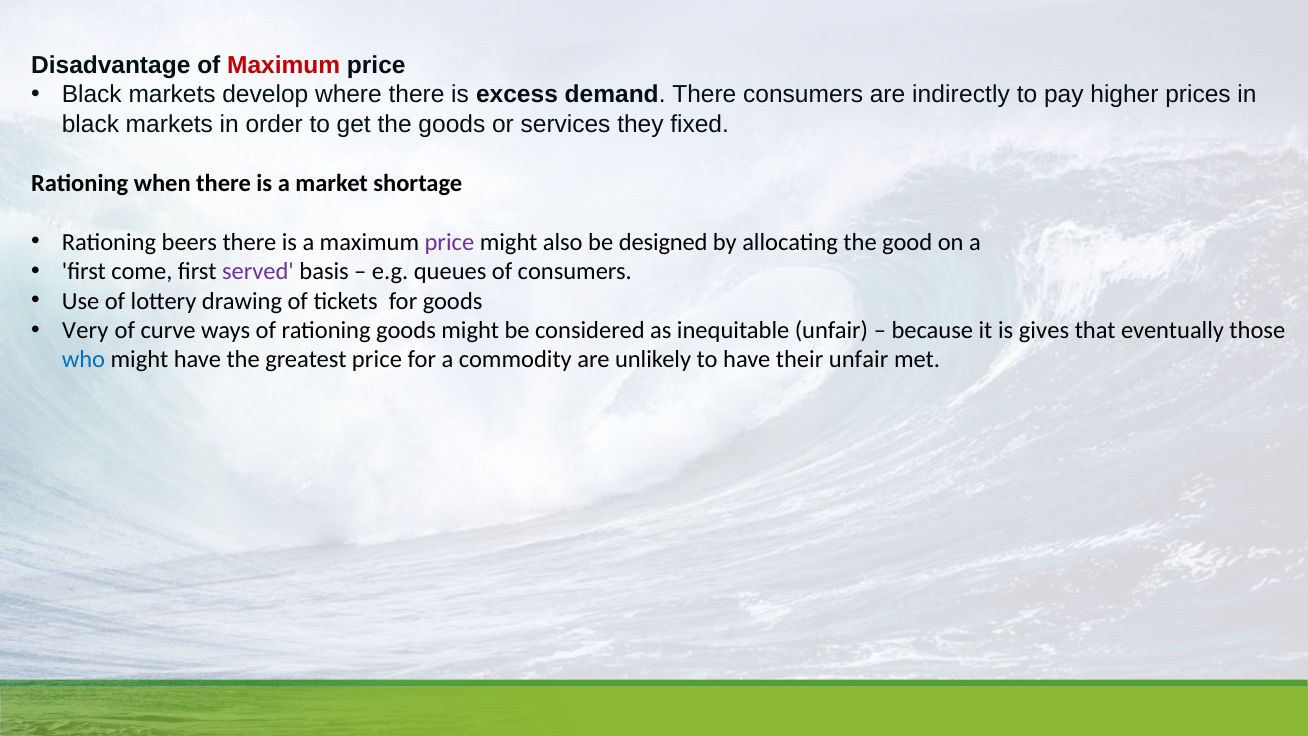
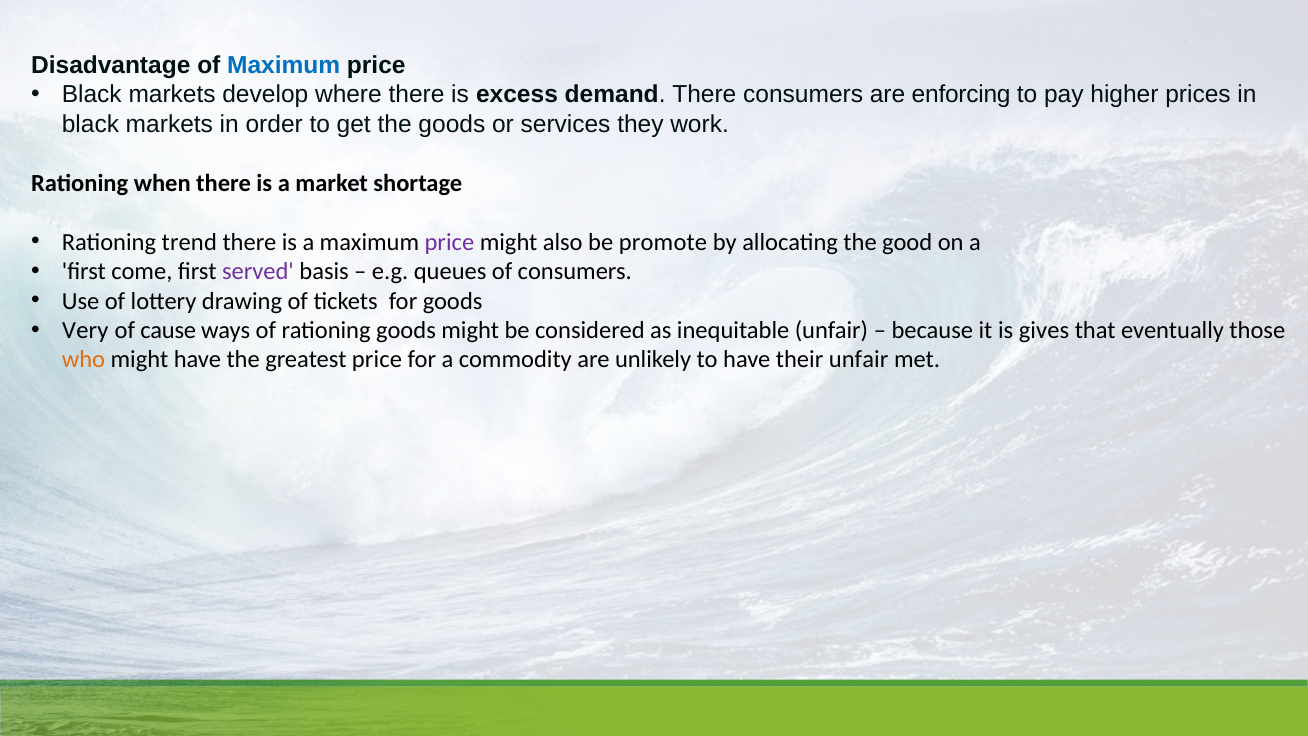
Maximum at (284, 65) colour: red -> blue
indirectly: indirectly -> enforcing
fixed: fixed -> work
beers: beers -> trend
designed: designed -> promote
curve: curve -> cause
who colour: blue -> orange
